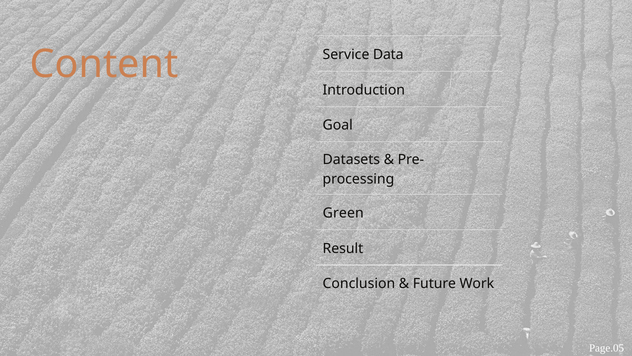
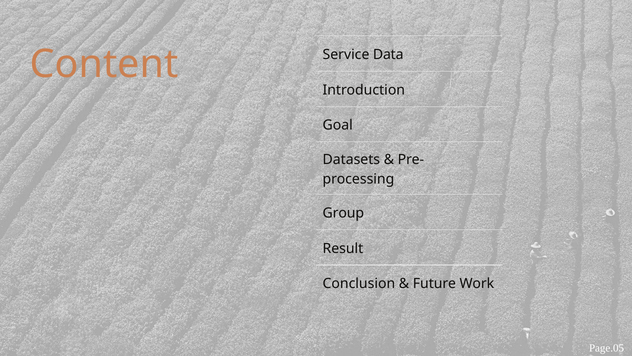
Green: Green -> Group
